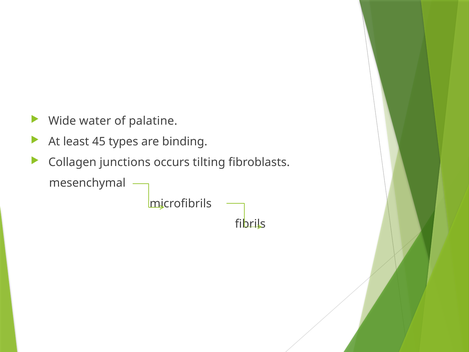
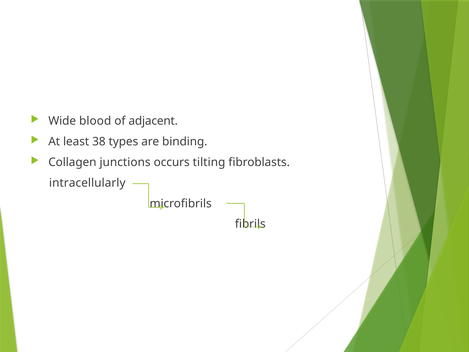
water: water -> blood
palatine: palatine -> adjacent
45: 45 -> 38
mesenchymal: mesenchymal -> intracellularly
